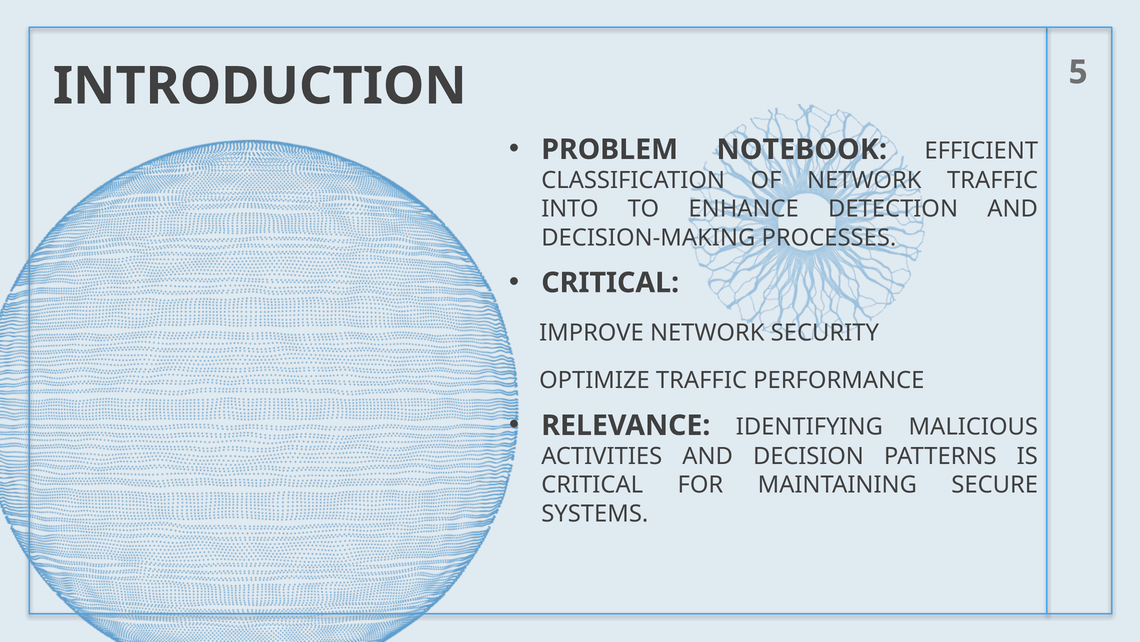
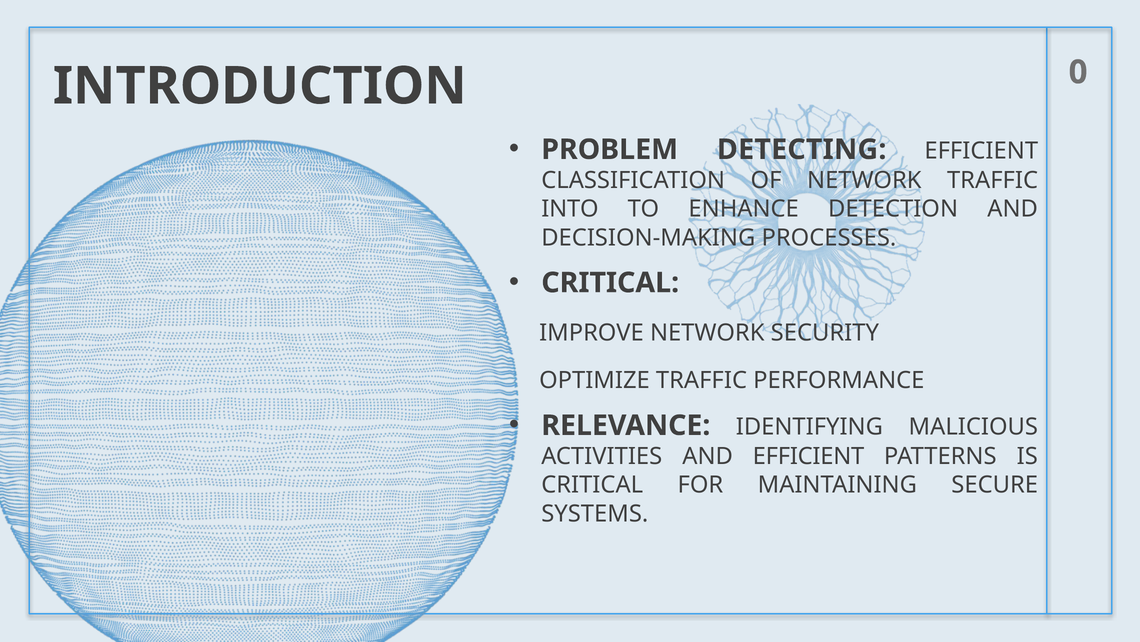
5: 5 -> 0
NOTEBOOK: NOTEBOOK -> DETECTING
AND DECISION: DECISION -> EFFICIENT
